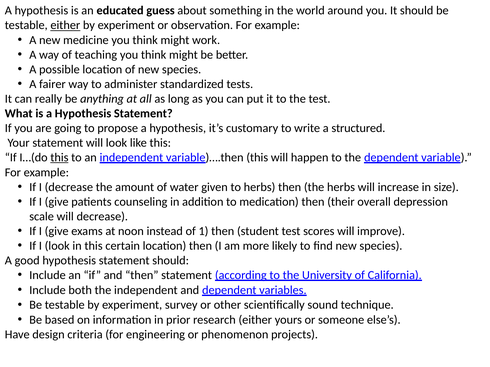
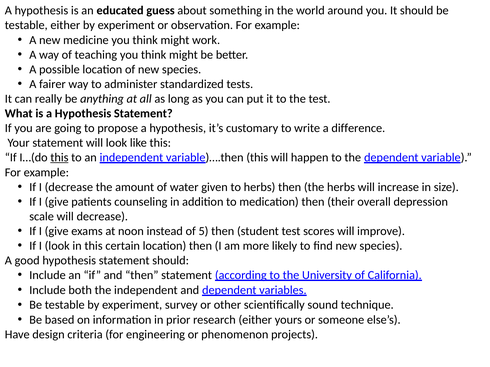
either at (65, 25) underline: present -> none
structured: structured -> difference
1: 1 -> 5
